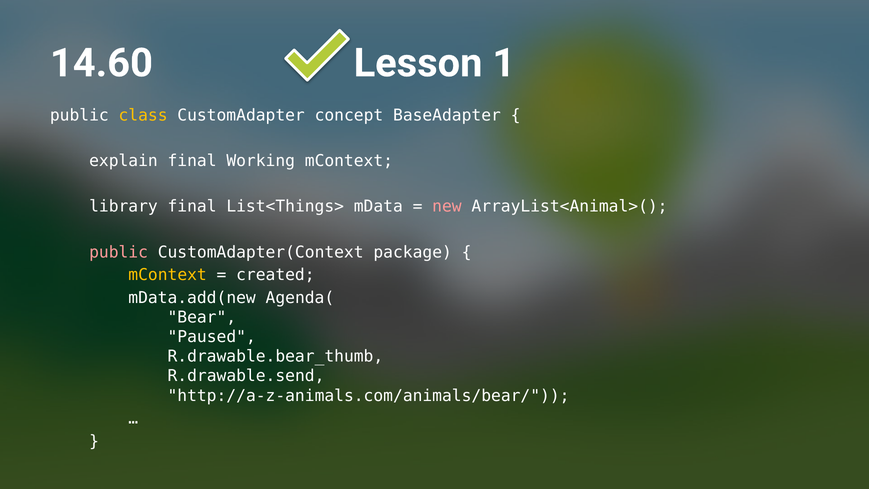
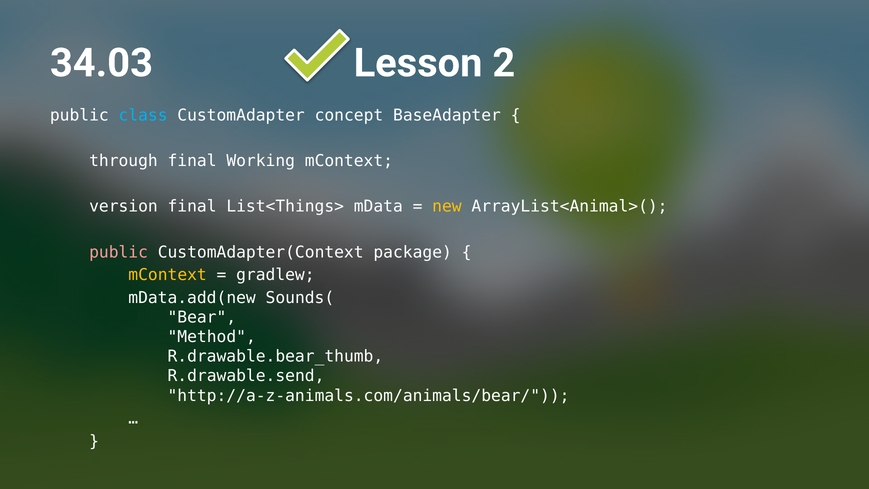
14.60: 14.60 -> 34.03
1: 1 -> 2
class colour: yellow -> light blue
explain: explain -> through
library: library -> version
new colour: pink -> yellow
created: created -> gradlew
Agenda(: Agenda( -> Sounds(
Paused: Paused -> Method
